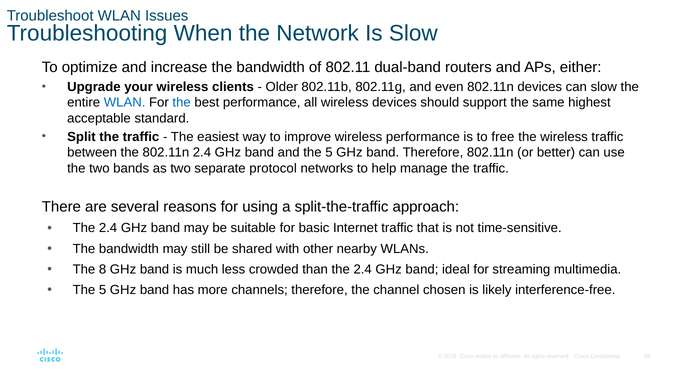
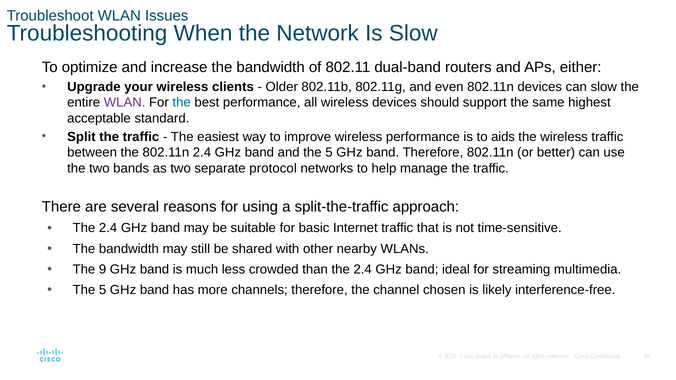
WLAN at (125, 103) colour: blue -> purple
free: free -> aids
8: 8 -> 9
